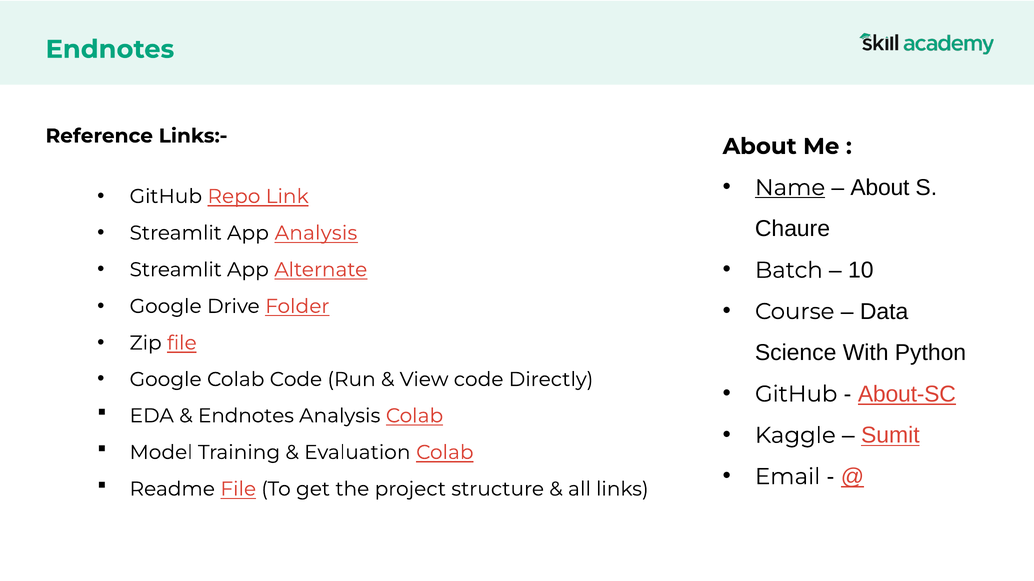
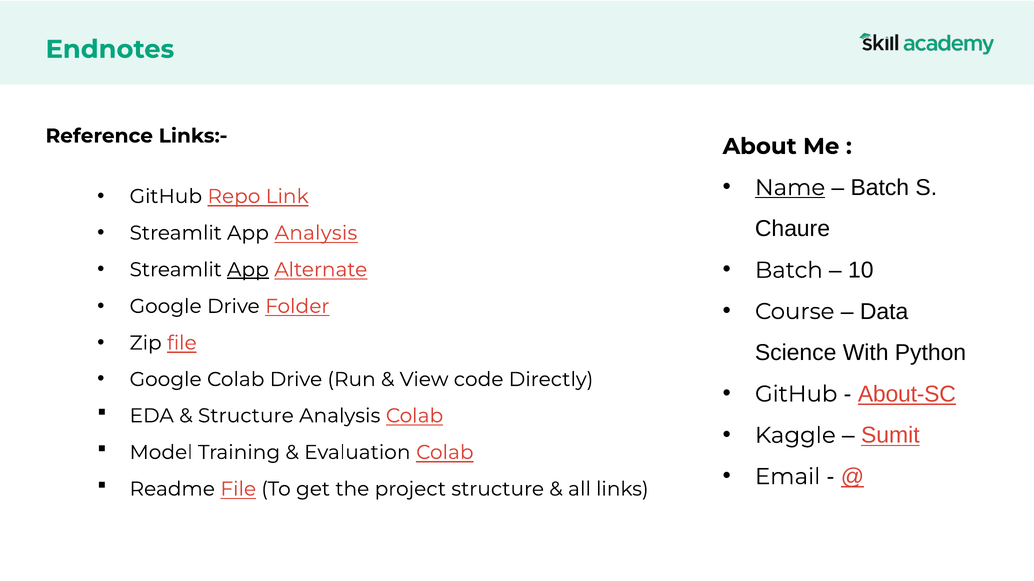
About at (880, 188): About -> Batch
App at (248, 270) underline: none -> present
Colab Code: Code -> Drive
Endnotes at (246, 416): Endnotes -> Structure
